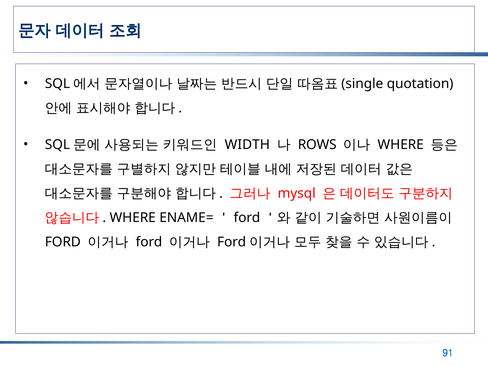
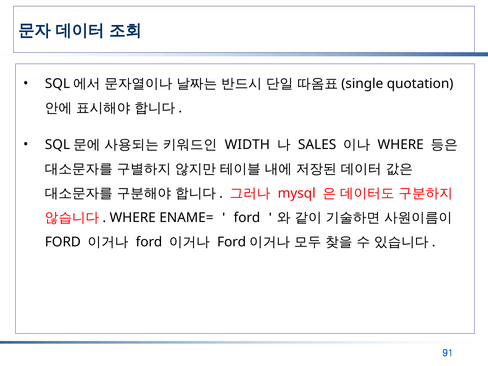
ROWS: ROWS -> SALES
